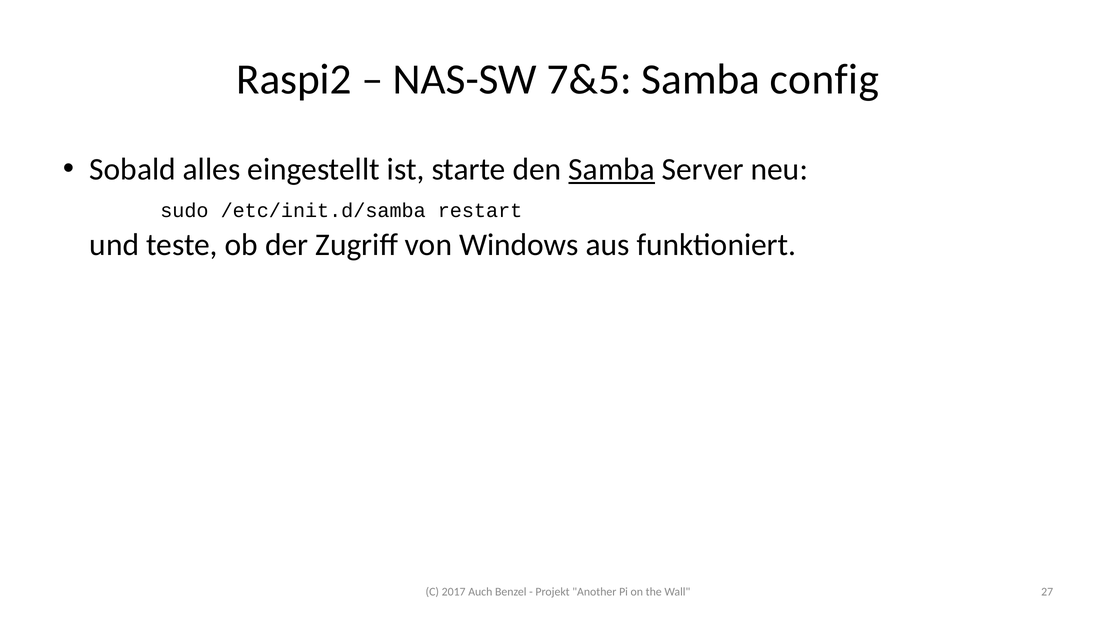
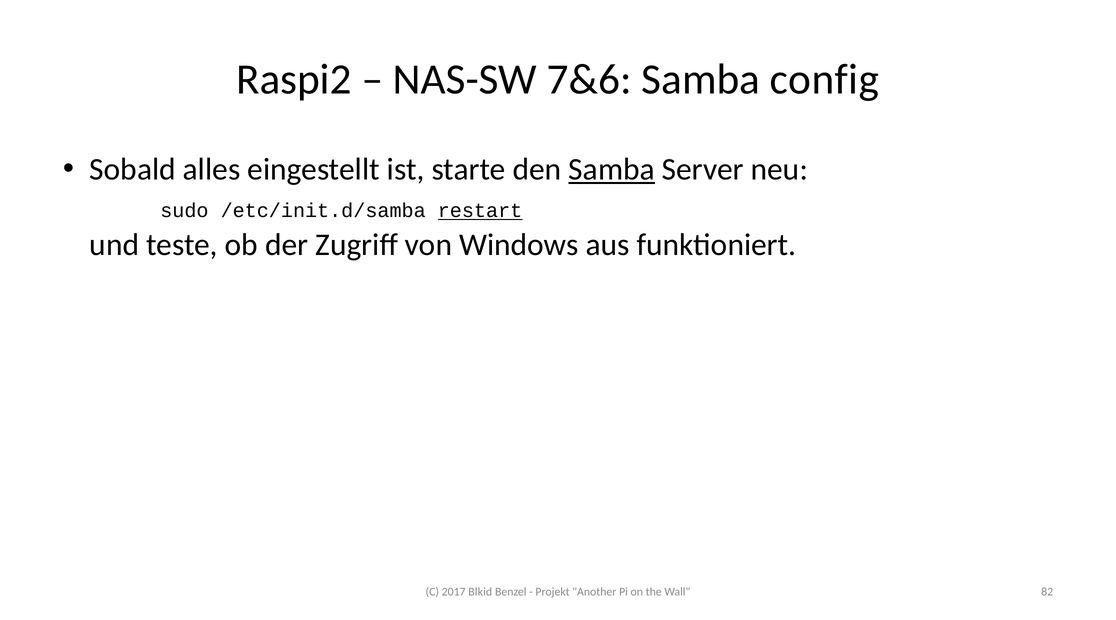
7&5: 7&5 -> 7&6
restart underline: none -> present
Auch: Auch -> Blkid
27: 27 -> 82
